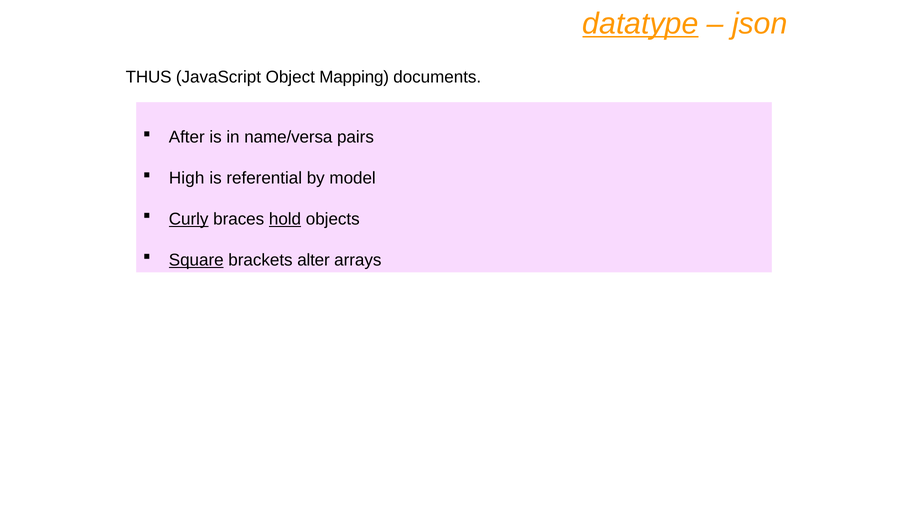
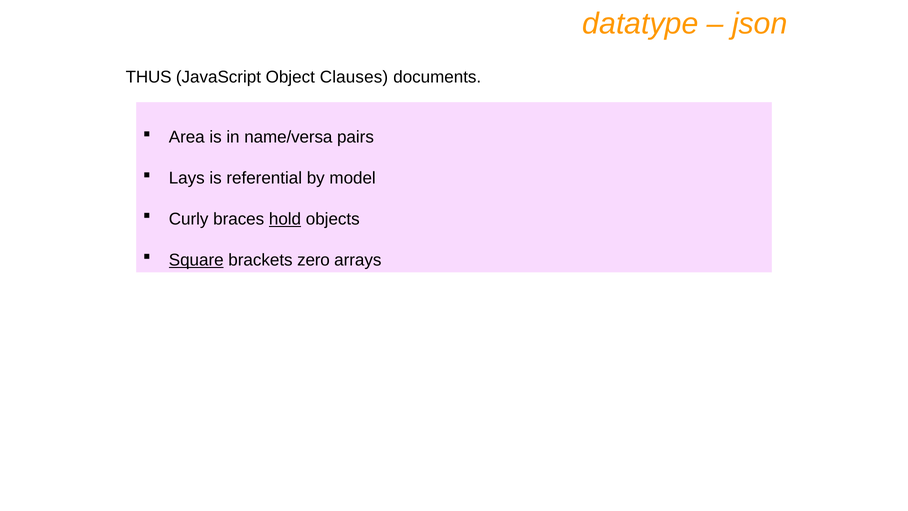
datatype underline: present -> none
Mapping: Mapping -> Clauses
After: After -> Area
High: High -> Lays
Curly underline: present -> none
alter: alter -> zero
